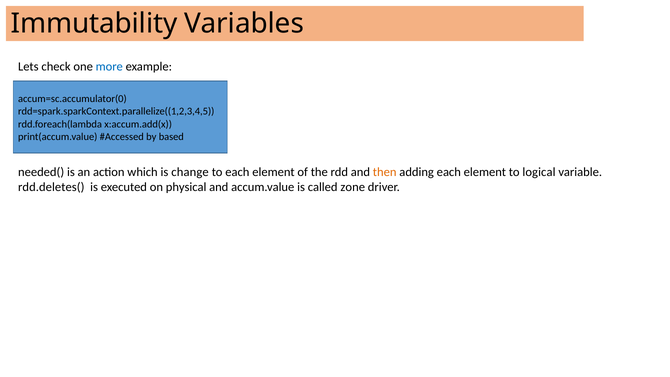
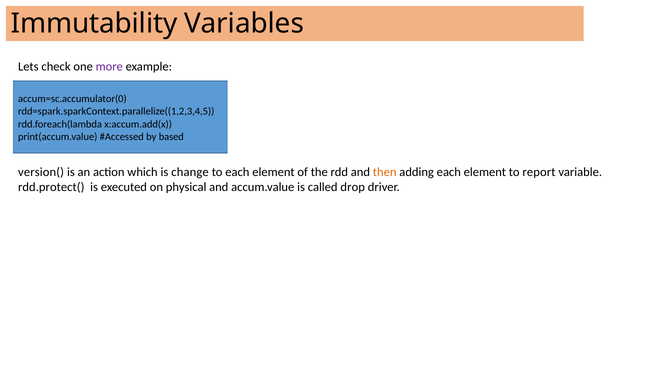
more colour: blue -> purple
needed(: needed( -> version(
logical: logical -> report
rdd.deletes(: rdd.deletes( -> rdd.protect(
zone: zone -> drop
